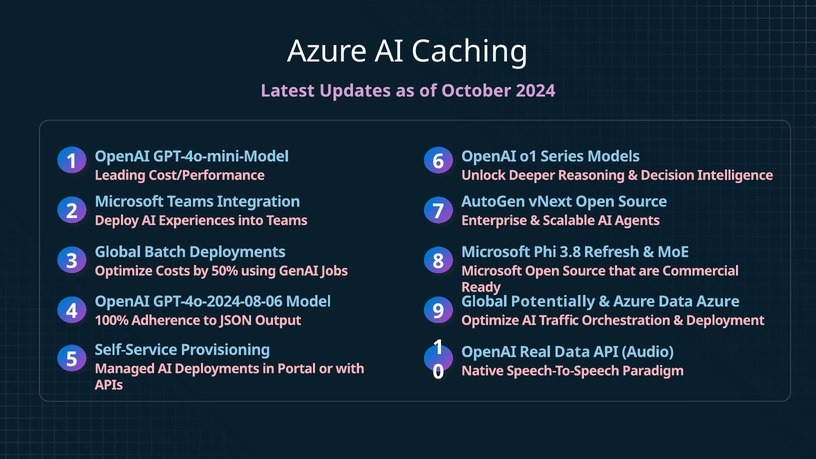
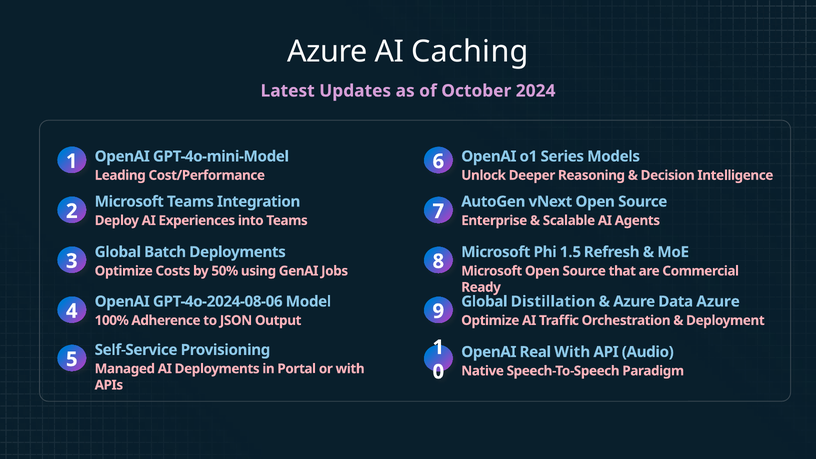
3.8: 3.8 -> 1.5
Potentially: Potentially -> Distillation
Real Data: Data -> With
